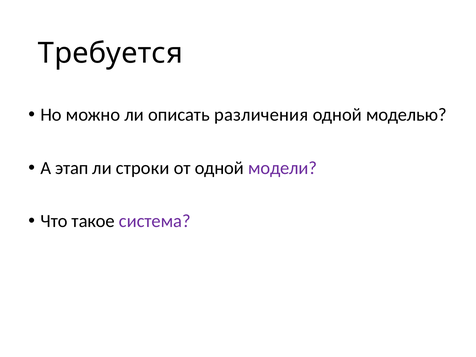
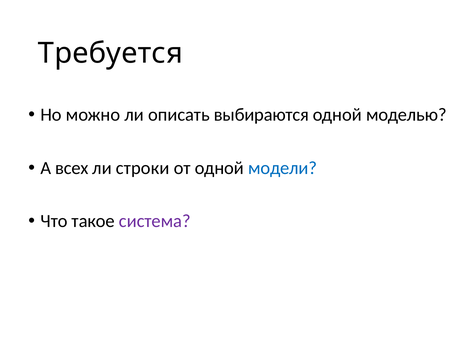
различения: различения -> выбираются
этап: этап -> всех
модели colour: purple -> blue
